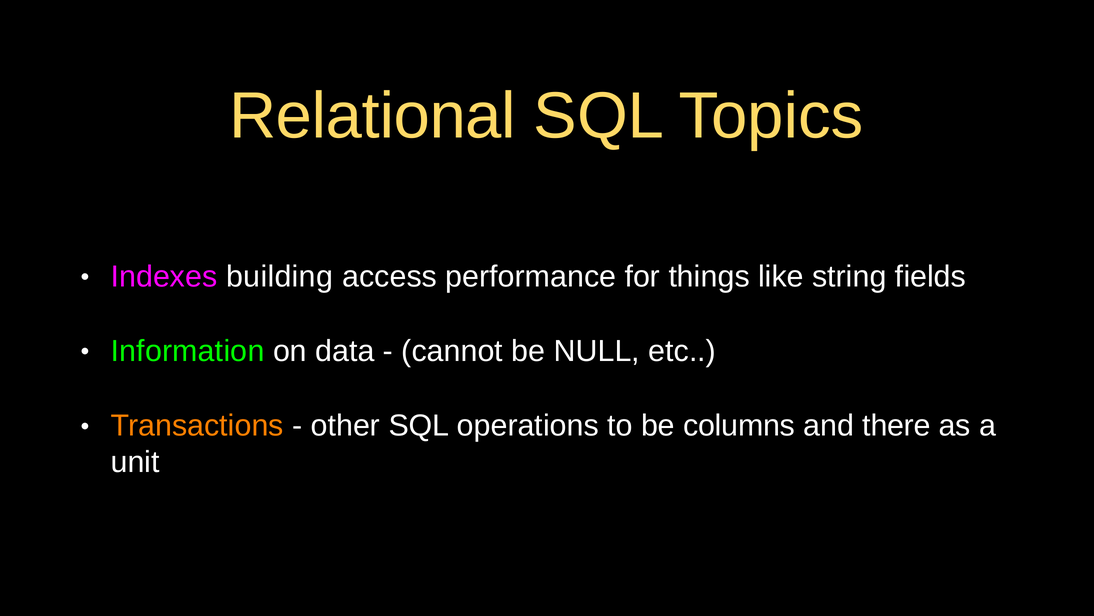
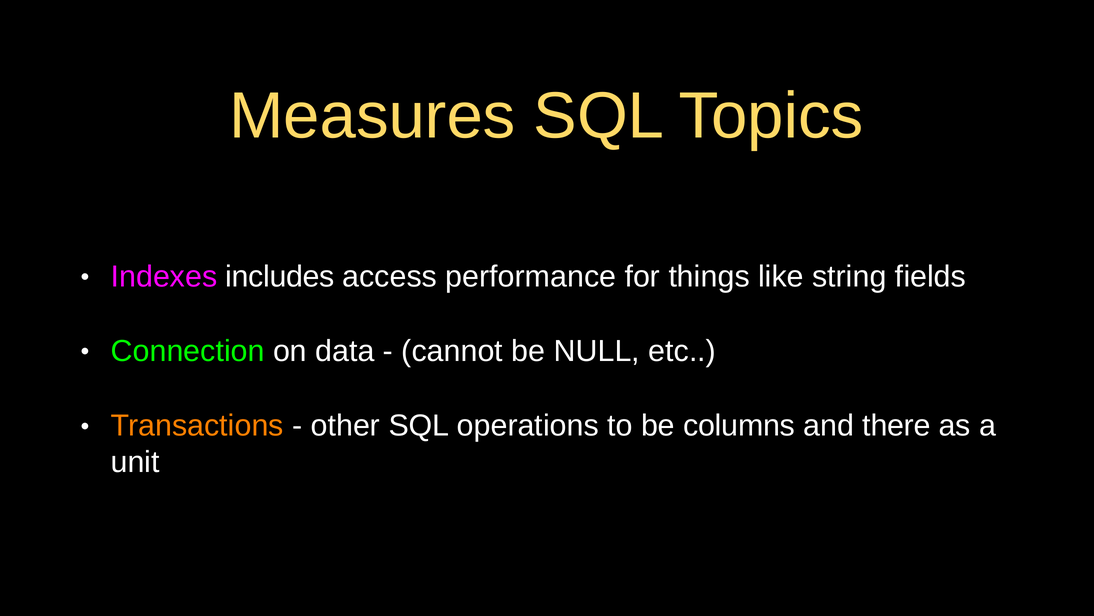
Relational: Relational -> Measures
building: building -> includes
Information: Information -> Connection
